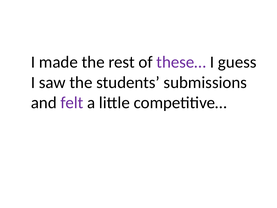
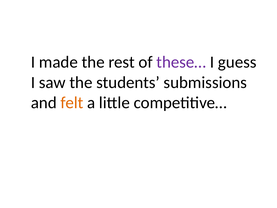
felt colour: purple -> orange
